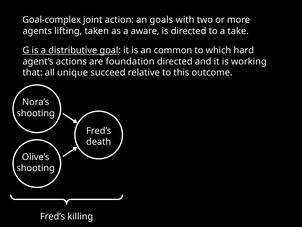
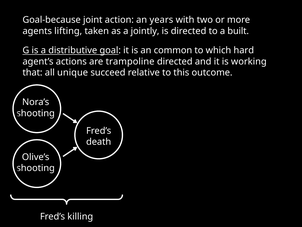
Goal-complex: Goal-complex -> Goal-because
goals: goals -> years
aware: aware -> jointly
take: take -> built
foundation: foundation -> trampoline
